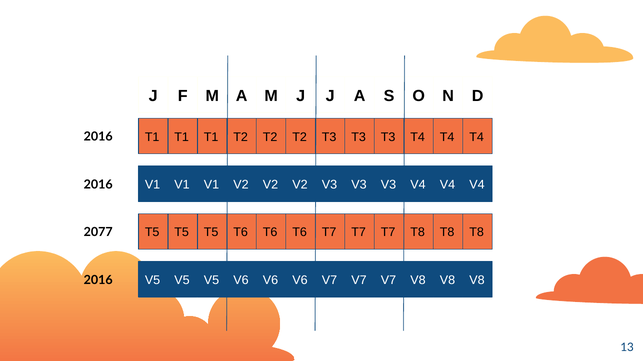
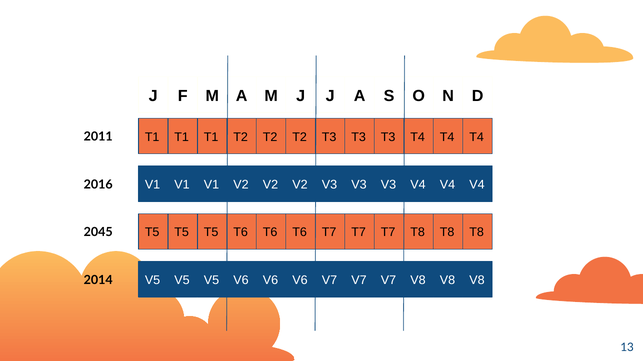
2016 at (98, 137): 2016 -> 2011
2077: 2077 -> 2045
2016 at (98, 281): 2016 -> 2014
